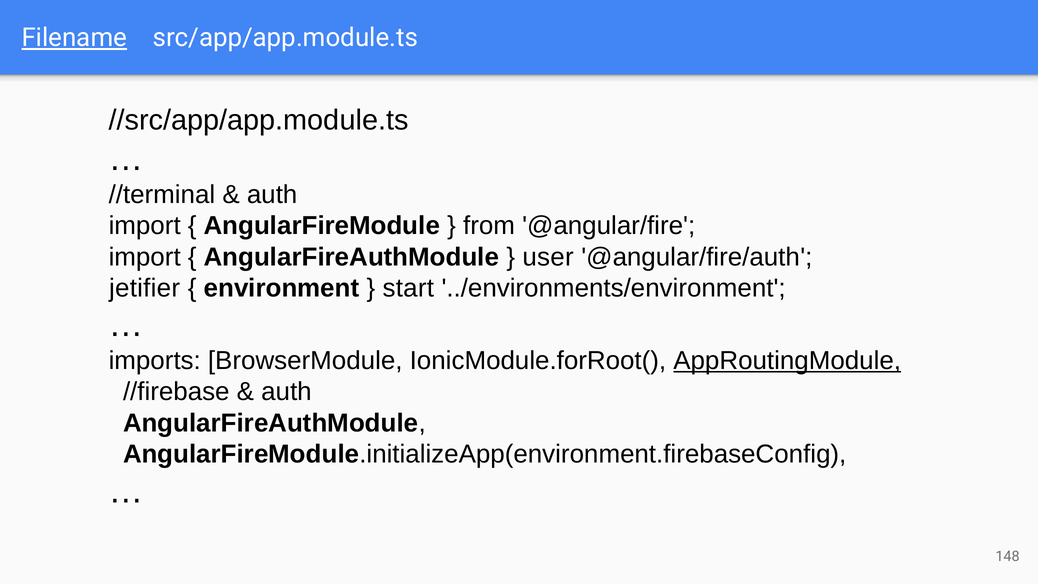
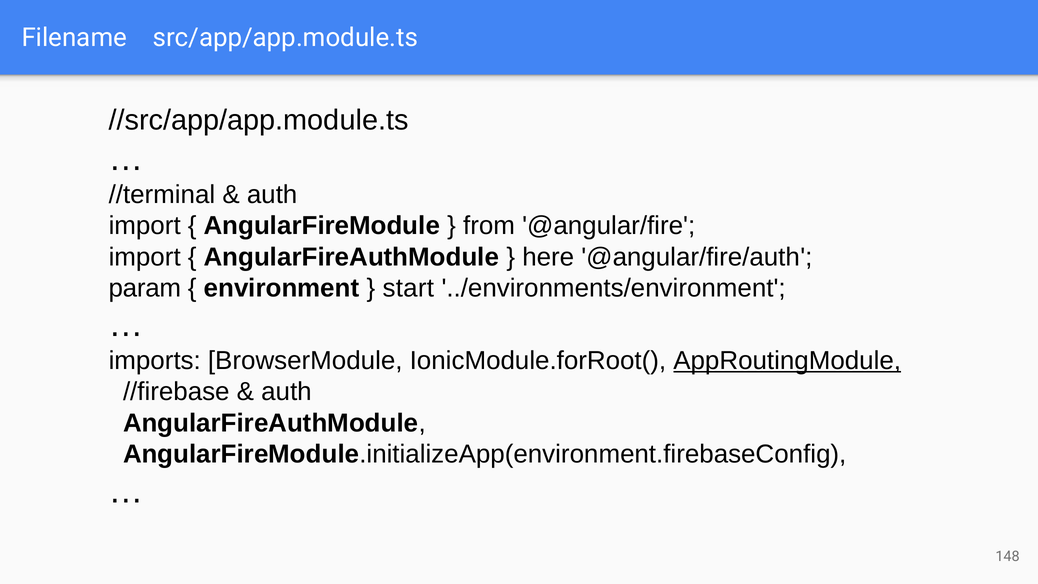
Filename underline: present -> none
user: user -> here
jetifier: jetifier -> param
